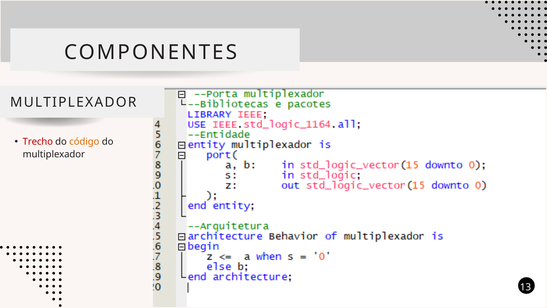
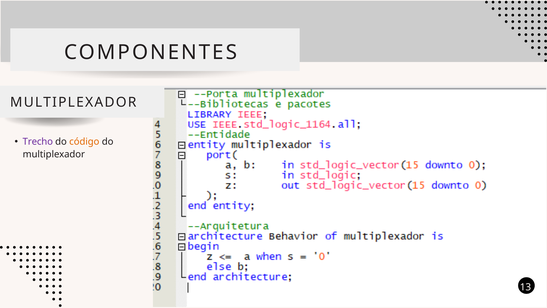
Trecho colour: red -> purple
